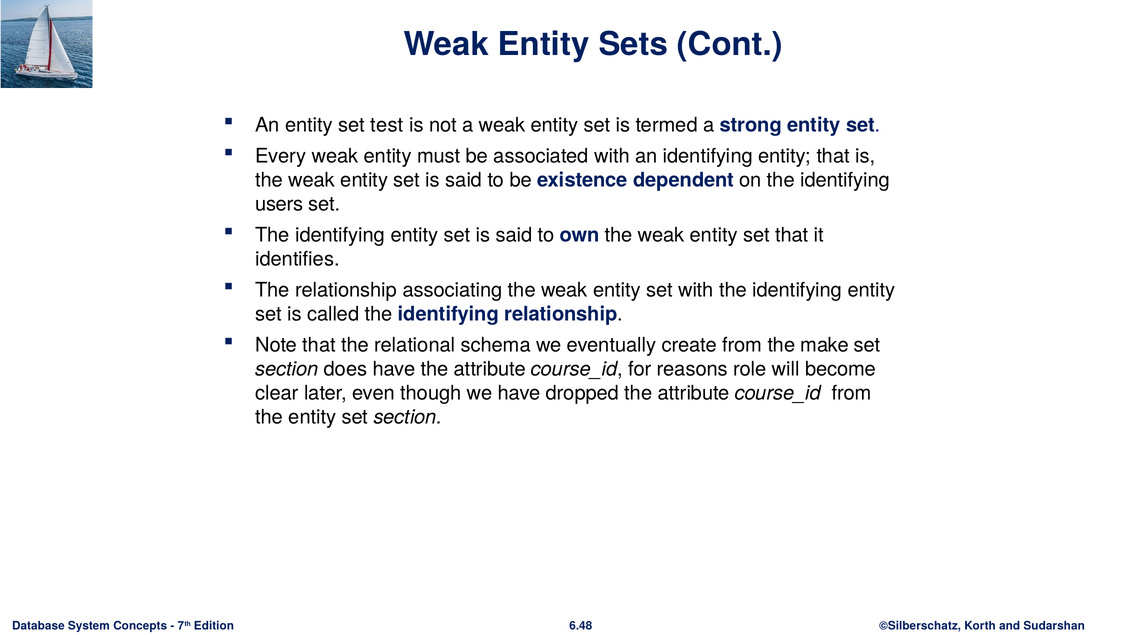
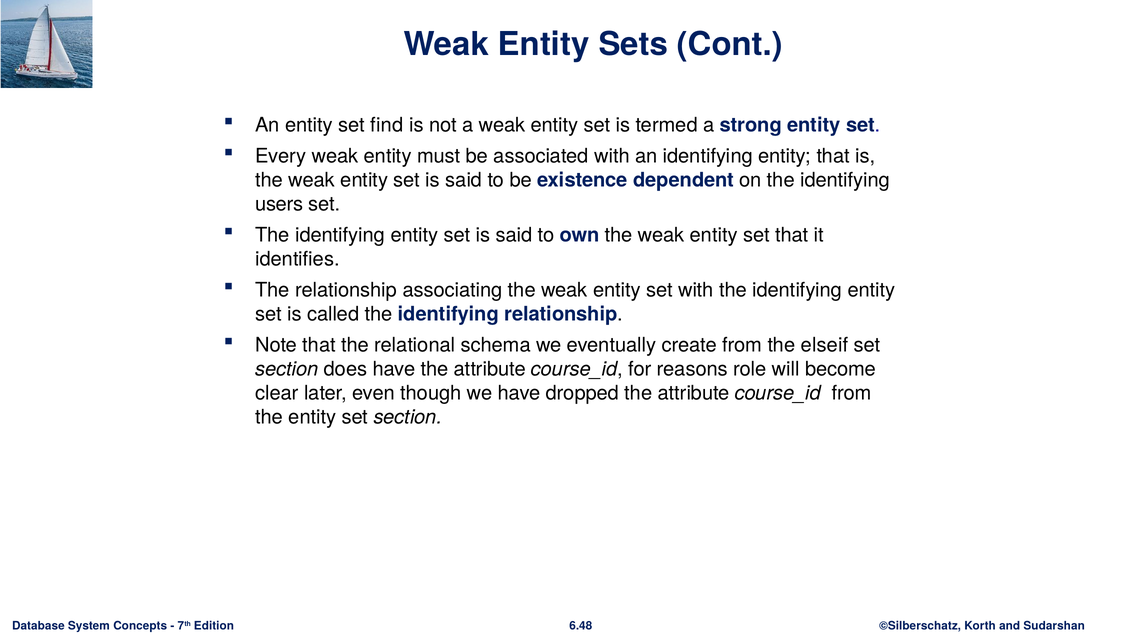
test: test -> find
make: make -> elseif
